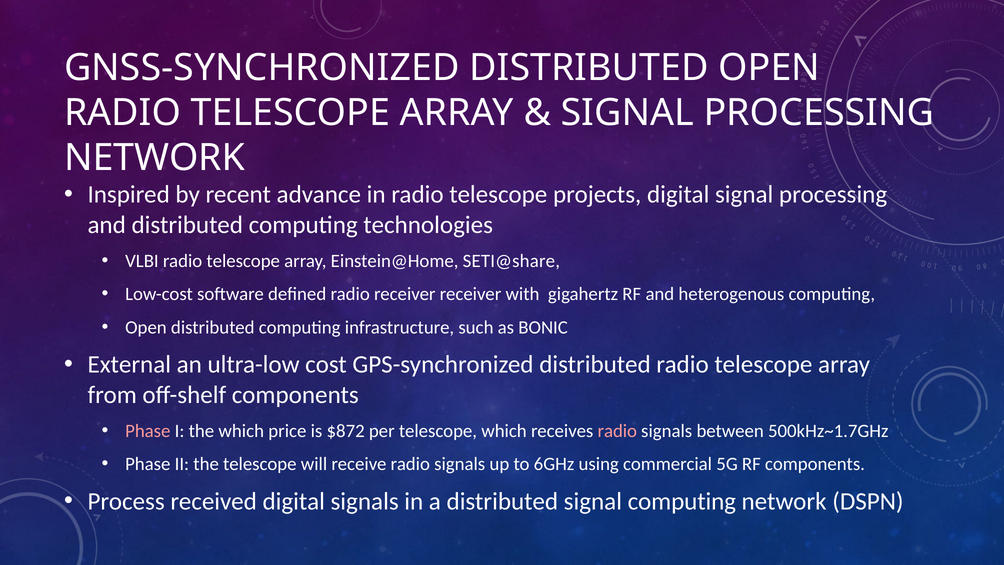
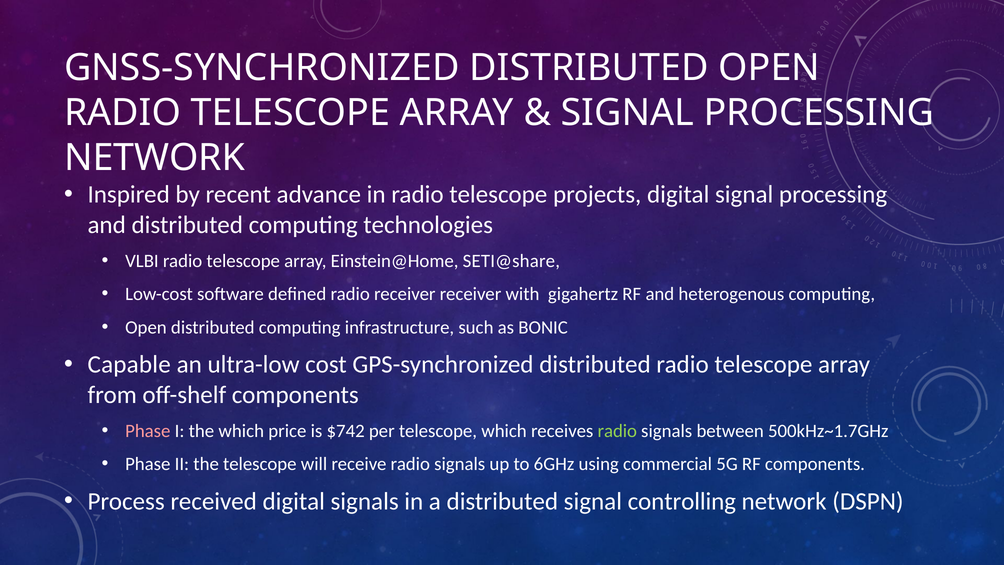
External: External -> Capable
$872: $872 -> $742
radio at (617, 431) colour: pink -> light green
signal computing: computing -> controlling
